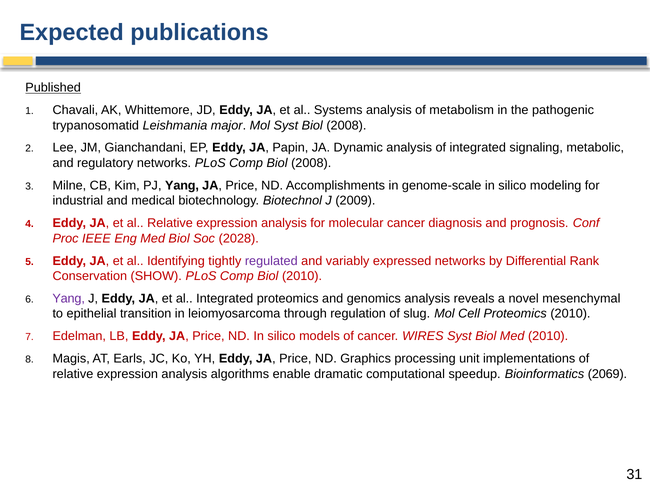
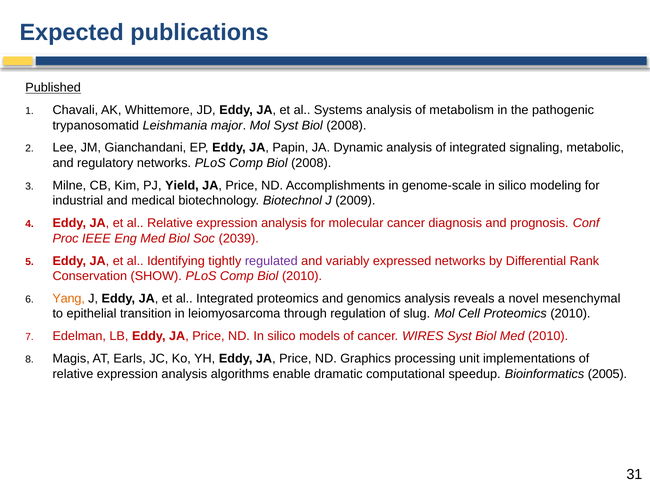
PJ Yang: Yang -> Yield
2028: 2028 -> 2039
Yang at (69, 298) colour: purple -> orange
2069: 2069 -> 2005
